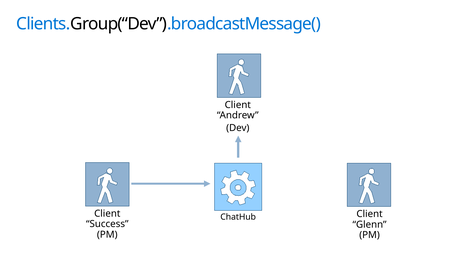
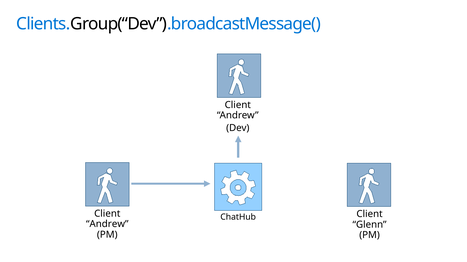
Success at (107, 225): Success -> Andrew
